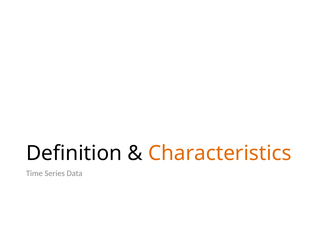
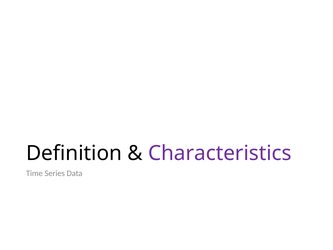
Characteristics colour: orange -> purple
